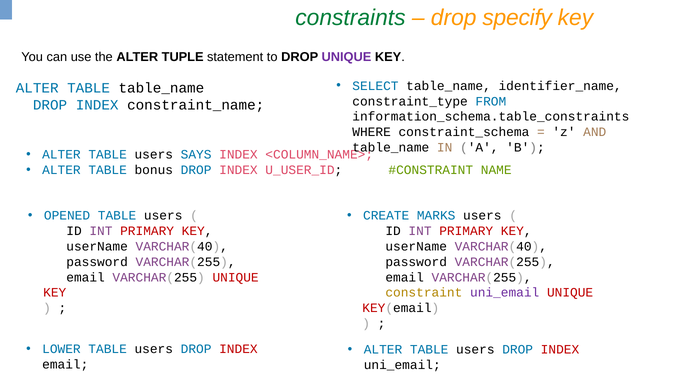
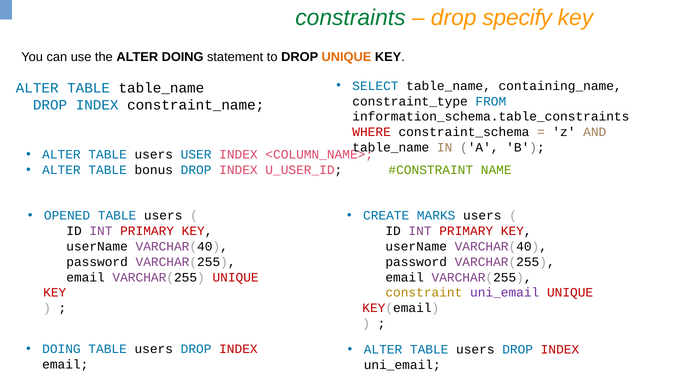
ALTER TUPLE: TUPLE -> DOING
UNIQUE at (346, 57) colour: purple -> orange
identifier_name: identifier_name -> containing_name
WHERE colour: black -> red
SAYS: SAYS -> USER
LOWER at (61, 349): LOWER -> DOING
